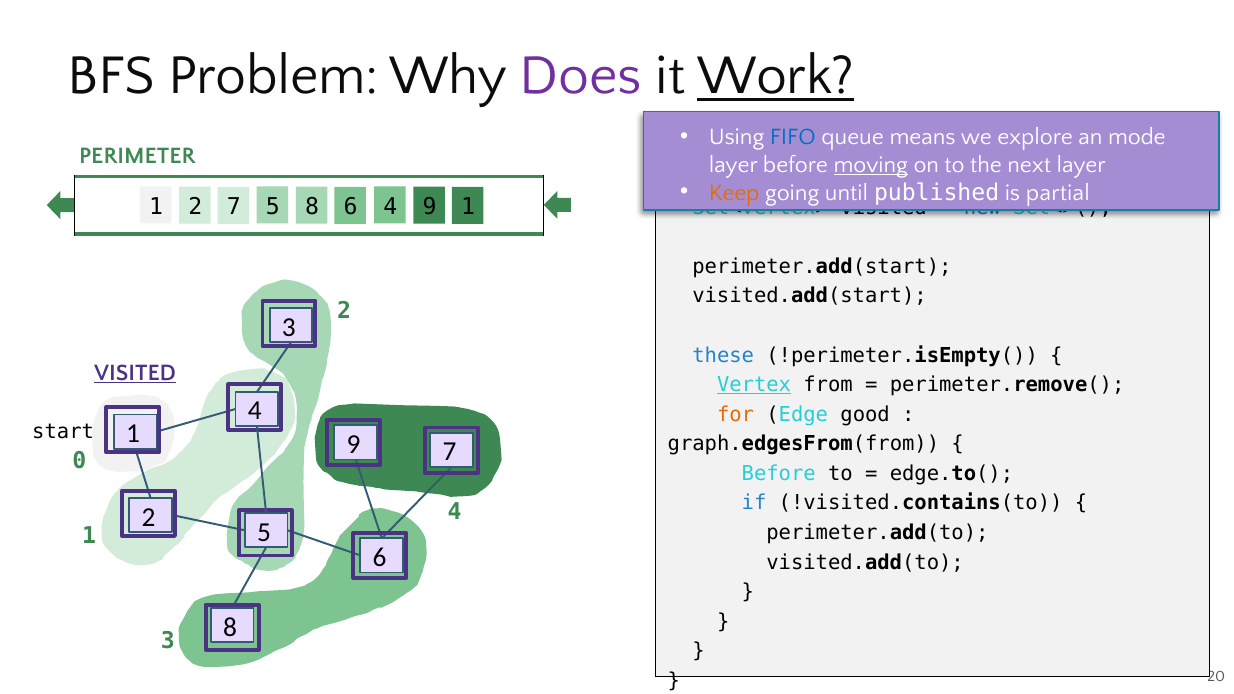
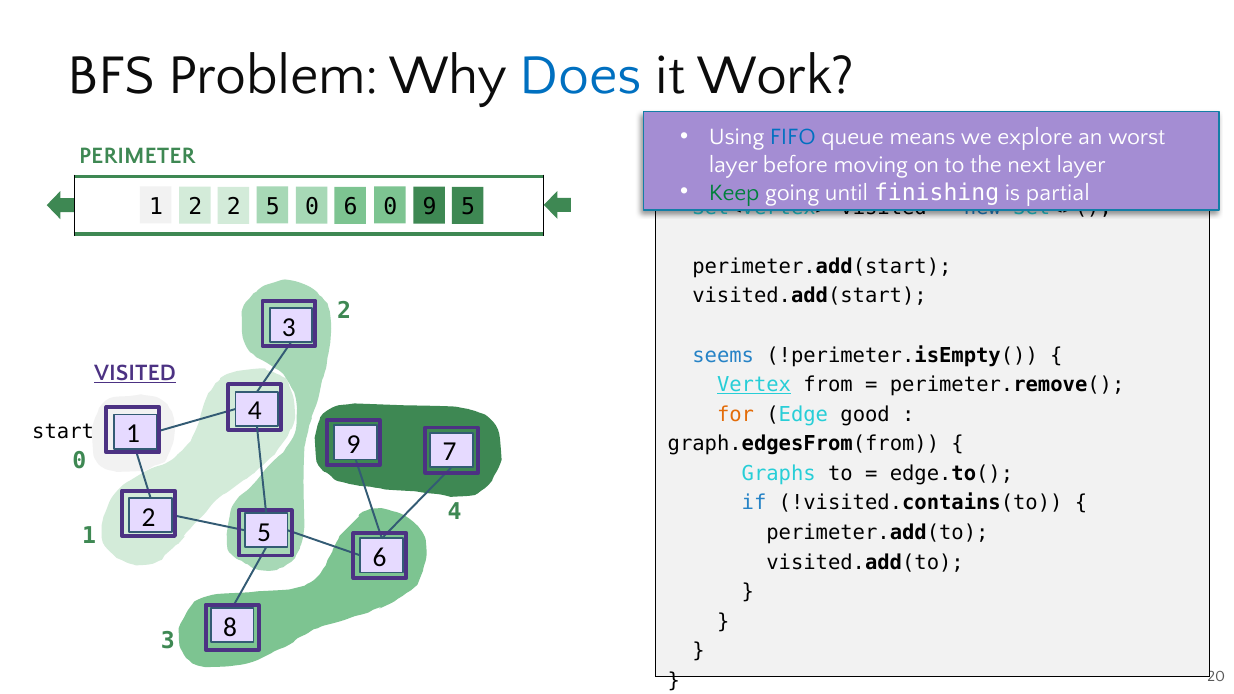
Does colour: purple -> blue
Work underline: present -> none
mode: mode -> worst
moving underline: present -> none
Keep colour: orange -> green
published: published -> finishing
2 7: 7 -> 2
5 8: 8 -> 0
6 4: 4 -> 0
1 at (468, 207): 1 -> 5
these: these -> seems
Before at (779, 474): Before -> Graphs
